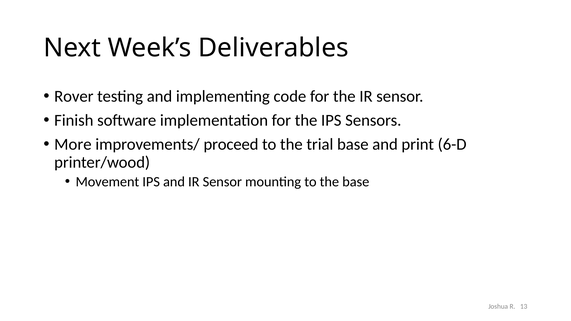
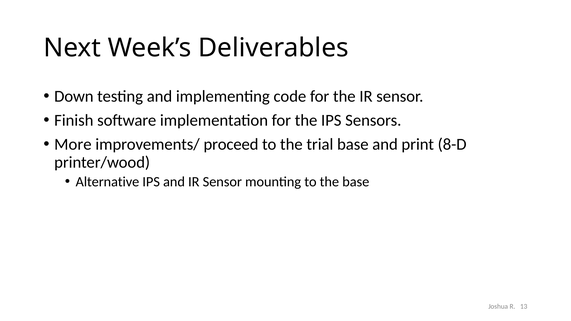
Rover: Rover -> Down
6-D: 6-D -> 8-D
Movement: Movement -> Alternative
